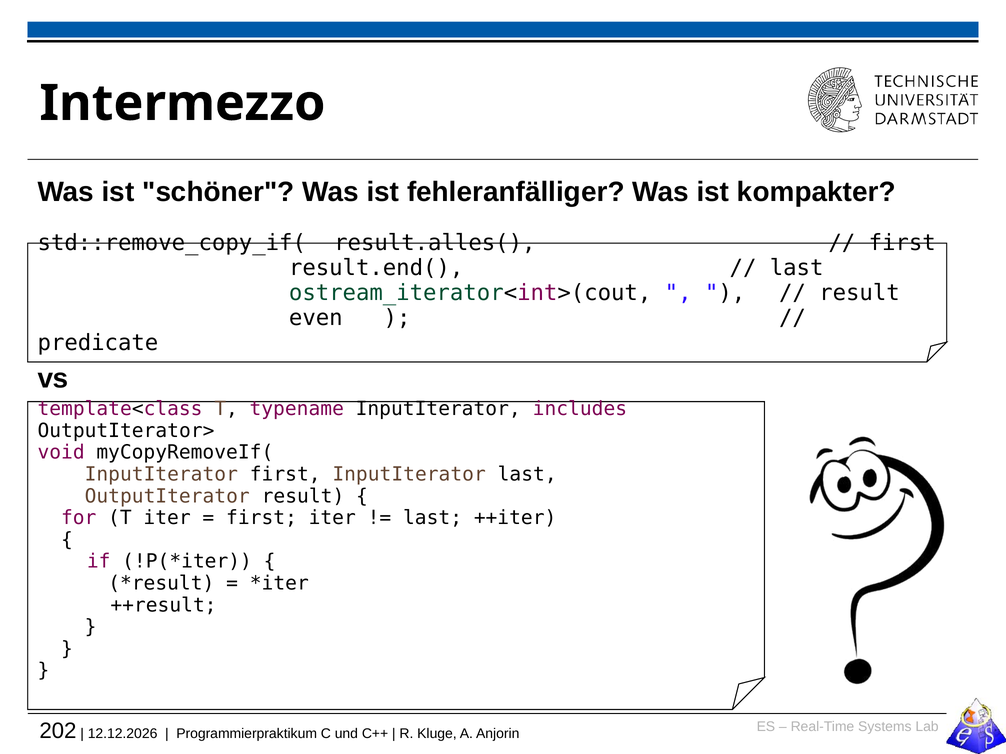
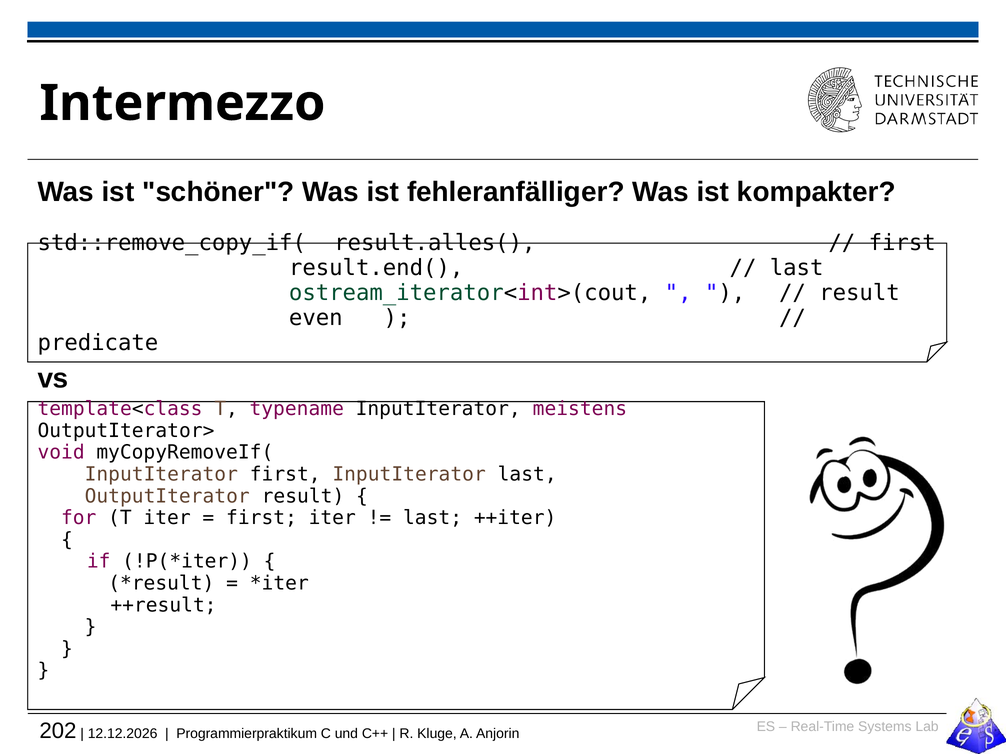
includes: includes -> meistens
